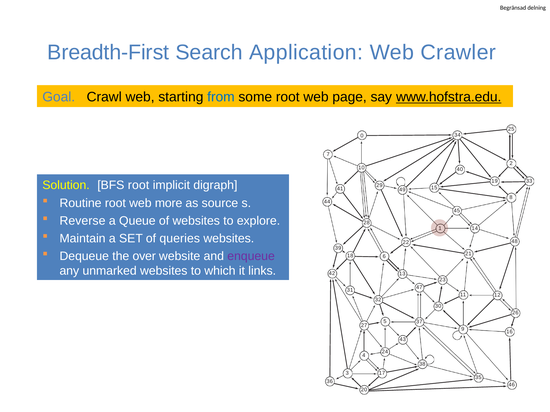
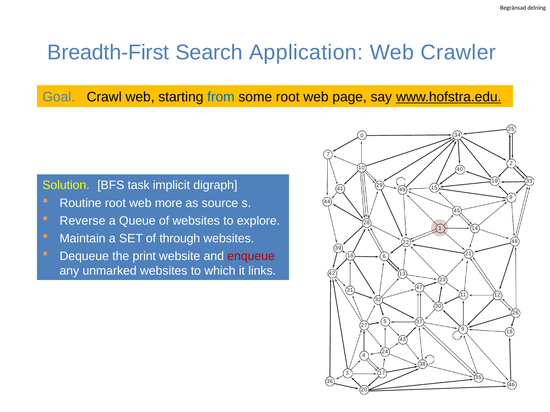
BFS root: root -> task
queries: queries -> through
over: over -> print
enqueue colour: purple -> red
